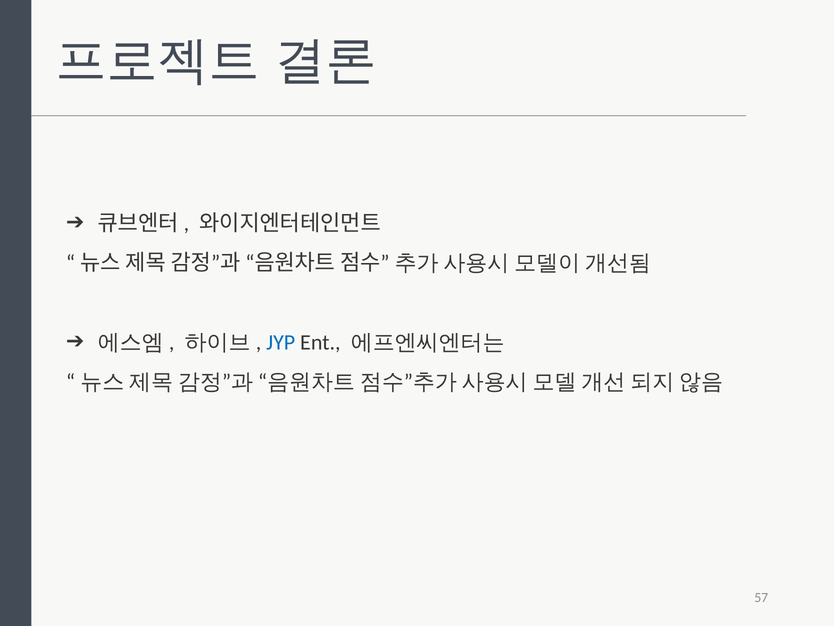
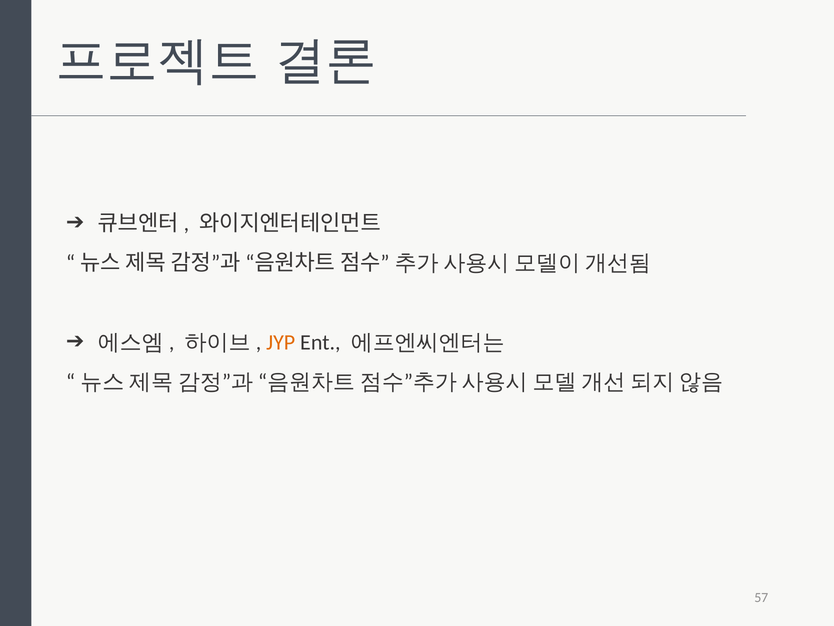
JYP colour: blue -> orange
